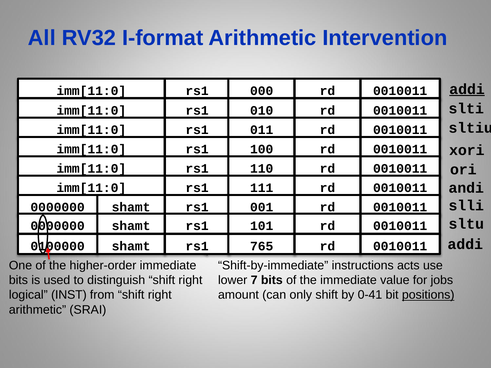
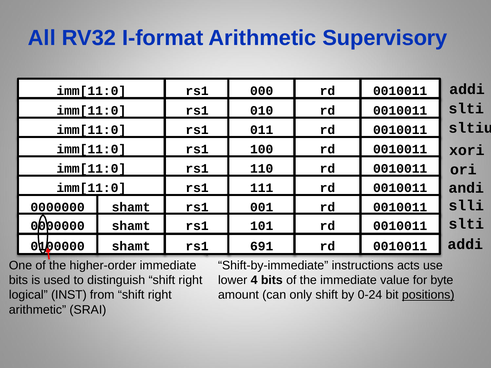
Intervention: Intervention -> Supervisory
addi at (467, 89) underline: present -> none
sltu at (466, 224): sltu -> slti
765: 765 -> 691
7: 7 -> 4
jobs: jobs -> byte
0-41: 0-41 -> 0-24
